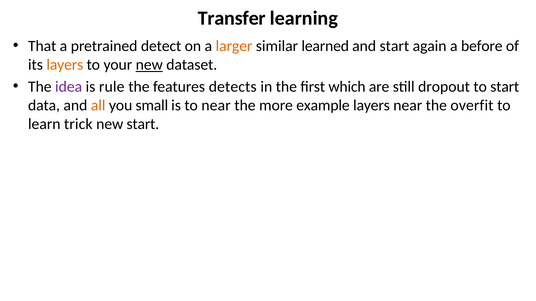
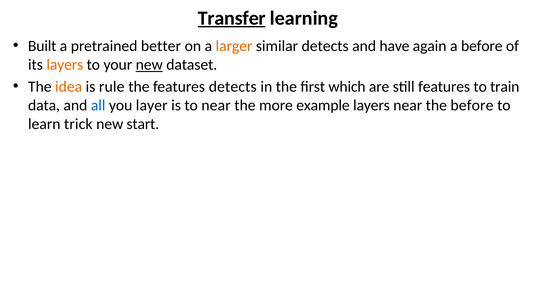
Transfer underline: none -> present
That: That -> Built
detect: detect -> better
similar learned: learned -> detects
and start: start -> have
idea colour: purple -> orange
still dropout: dropout -> features
to start: start -> train
all colour: orange -> blue
small: small -> layer
the overfit: overfit -> before
